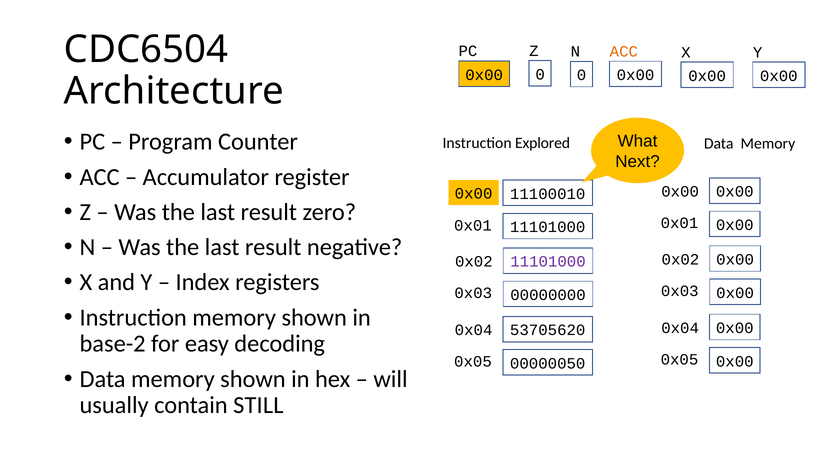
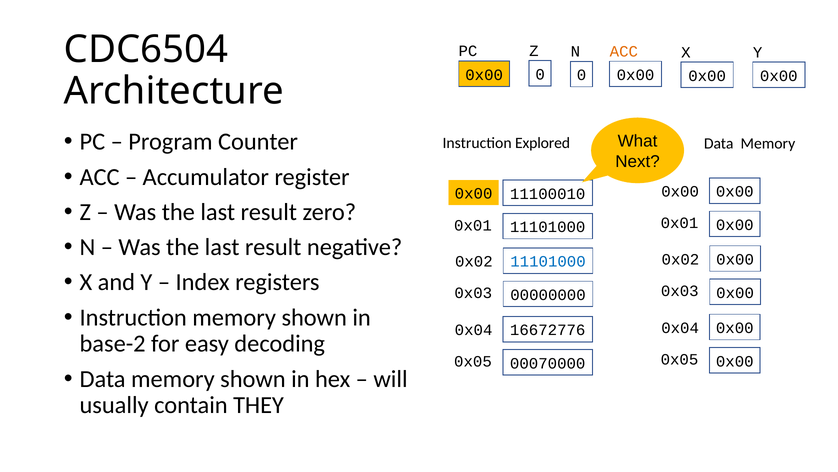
11101000 at (548, 261) colour: purple -> blue
53705620: 53705620 -> 16672776
00000050: 00000050 -> 00070000
STILL: STILL -> THEY
